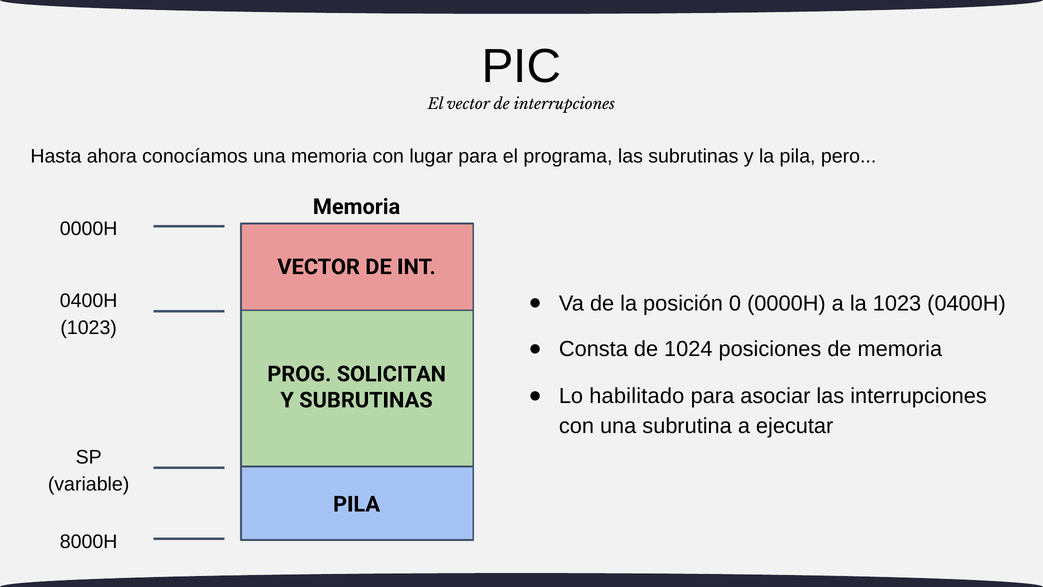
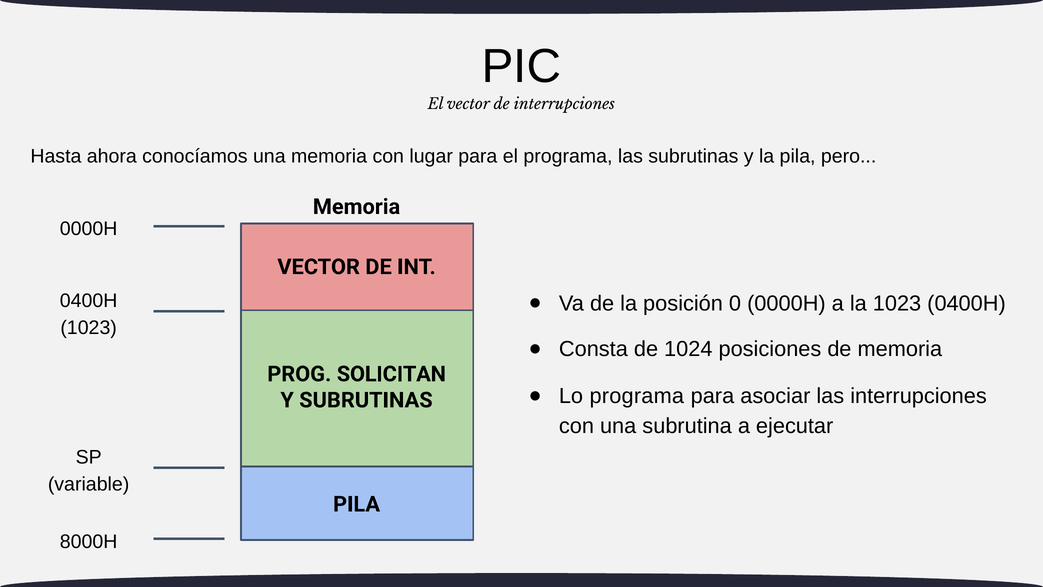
Lo habilitado: habilitado -> programa
